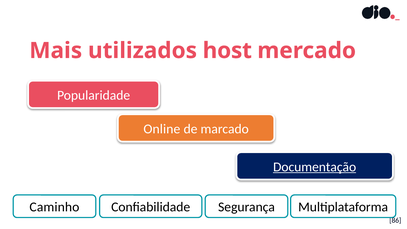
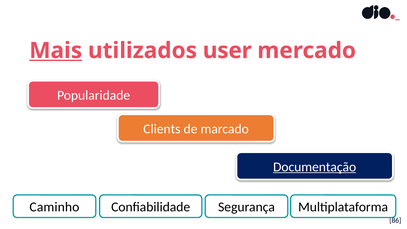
Mais underline: none -> present
host: host -> user
Online: Online -> Clients
